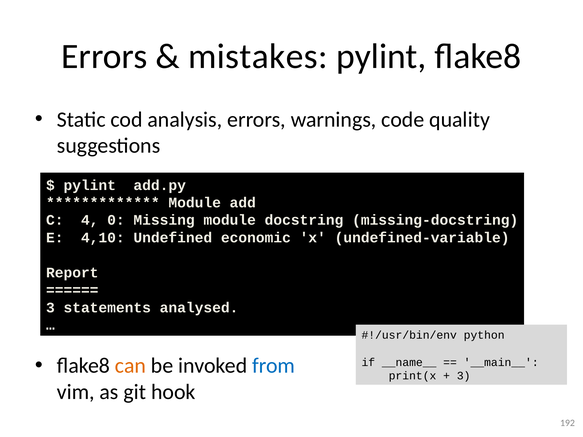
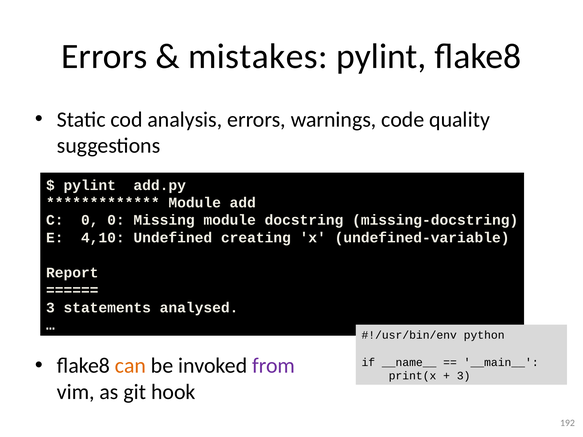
C 4: 4 -> 0
economic: economic -> creating
from colour: blue -> purple
